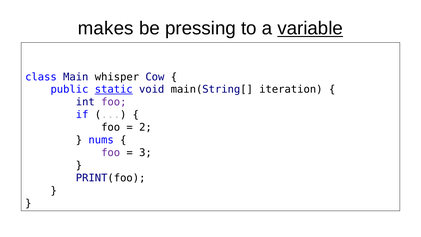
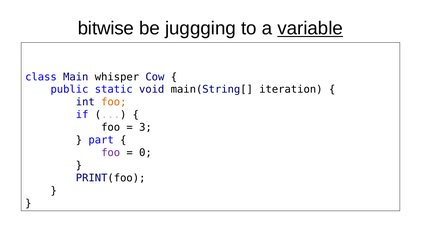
makes: makes -> bitwise
pressing: pressing -> juggging
static underline: present -> none
foo at (114, 102) colour: purple -> orange
2: 2 -> 3
nums: nums -> part
3: 3 -> 0
